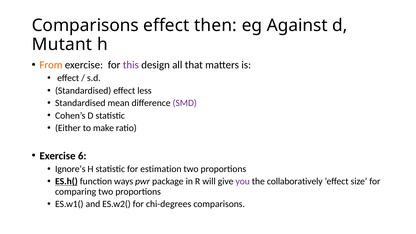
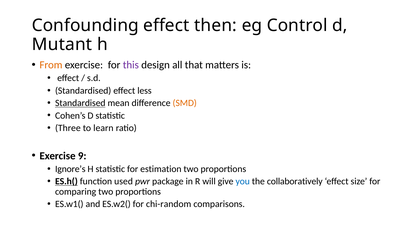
Comparisons at (85, 26): Comparisons -> Confounding
Against: Against -> Control
Standardised at (80, 103) underline: none -> present
SMD colour: purple -> orange
Either: Either -> Three
make: make -> learn
6: 6 -> 9
ways: ways -> used
you colour: purple -> blue
chi-degrees: chi-degrees -> chi-random
